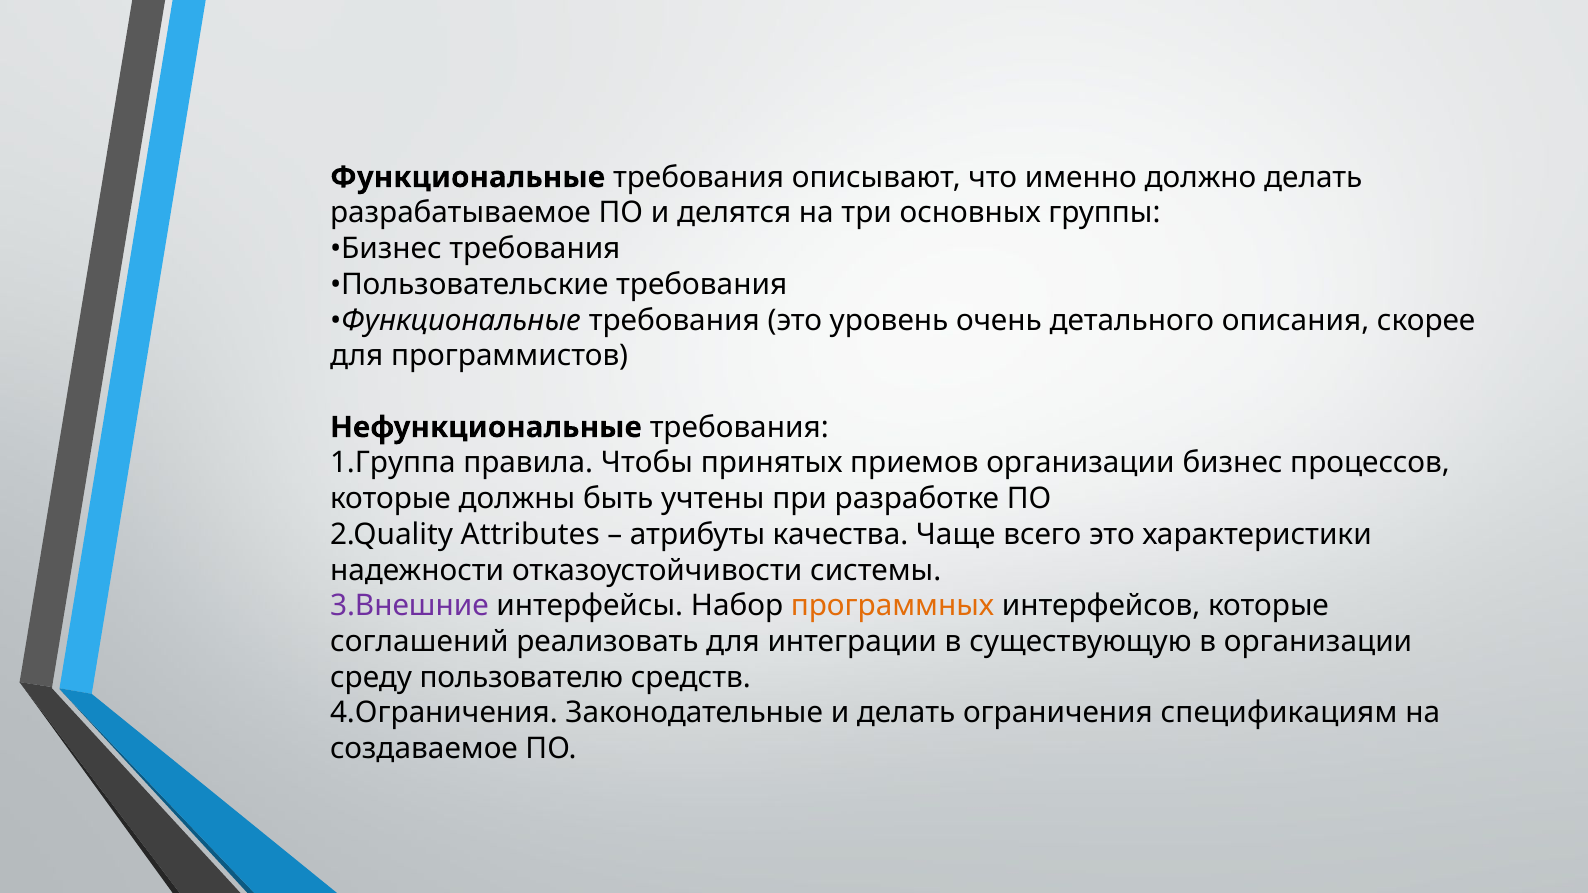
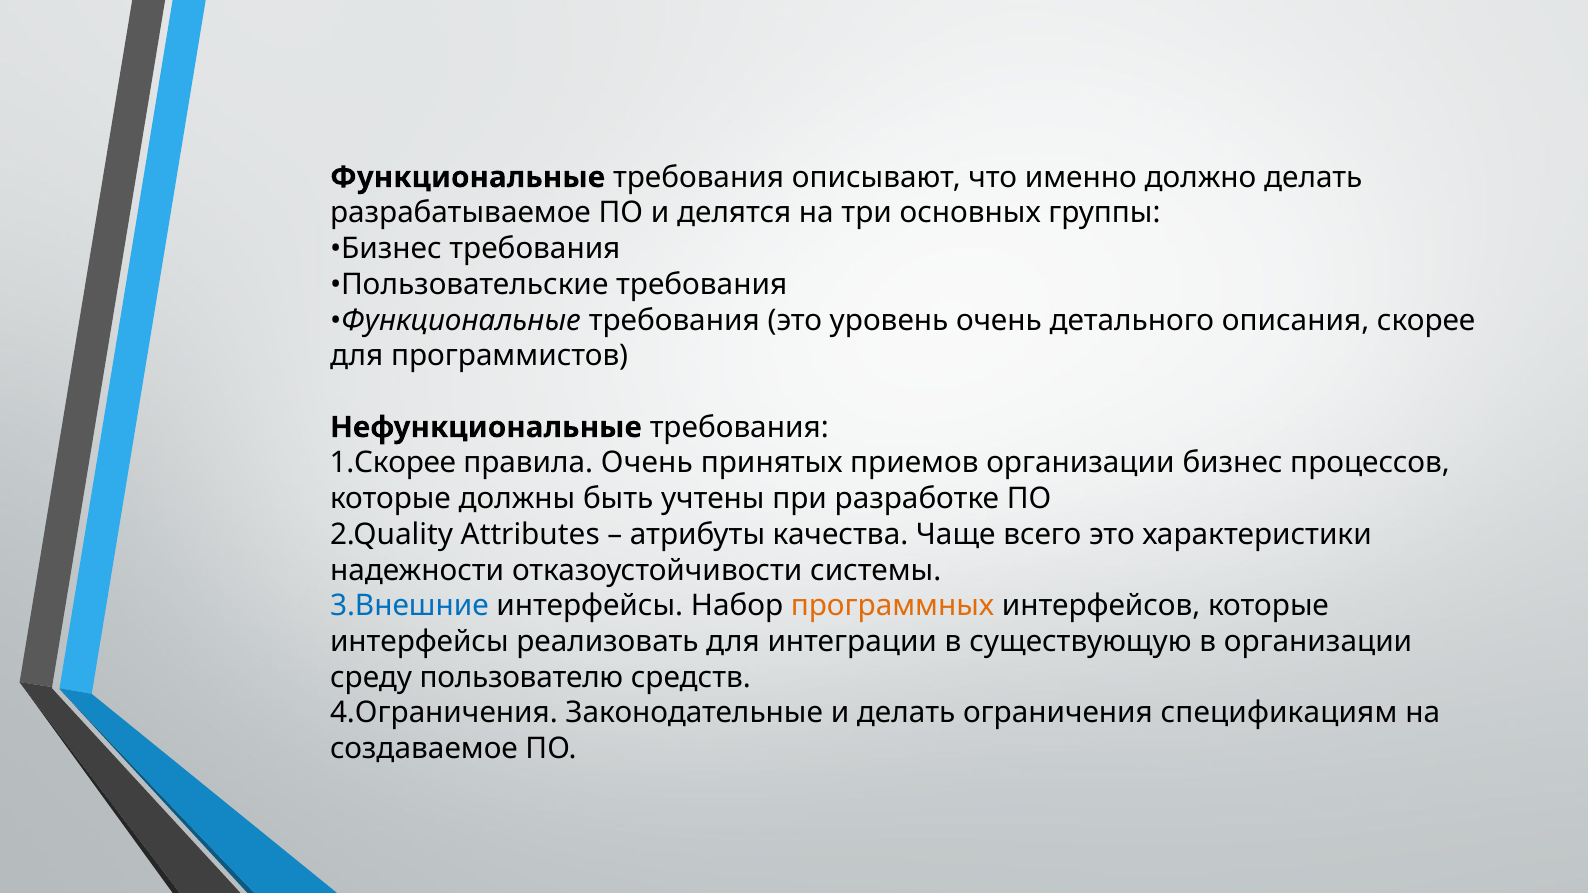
1.Группа: 1.Группа -> 1.Скорее
правила Чтобы: Чтобы -> Очень
3.Внешние colour: purple -> blue
соглашений at (419, 642): соглашений -> интерфейсы
